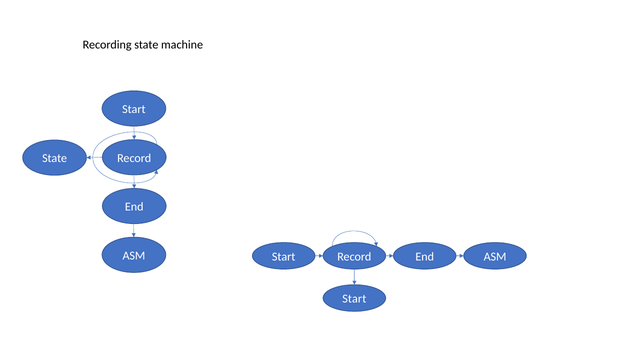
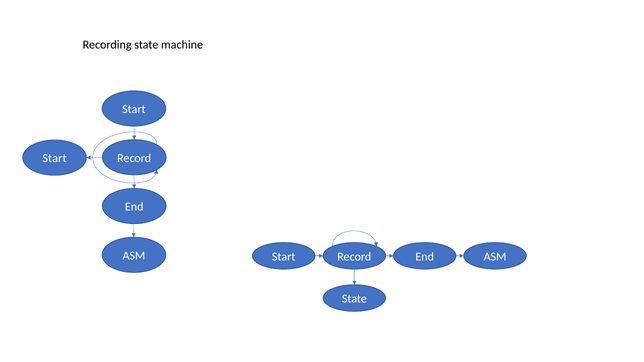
State at (55, 159): State -> Start
Start at (354, 299): Start -> State
